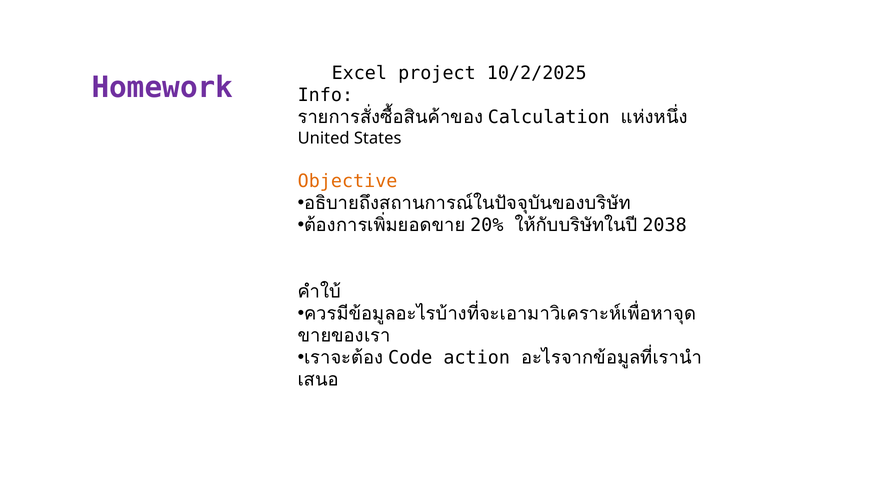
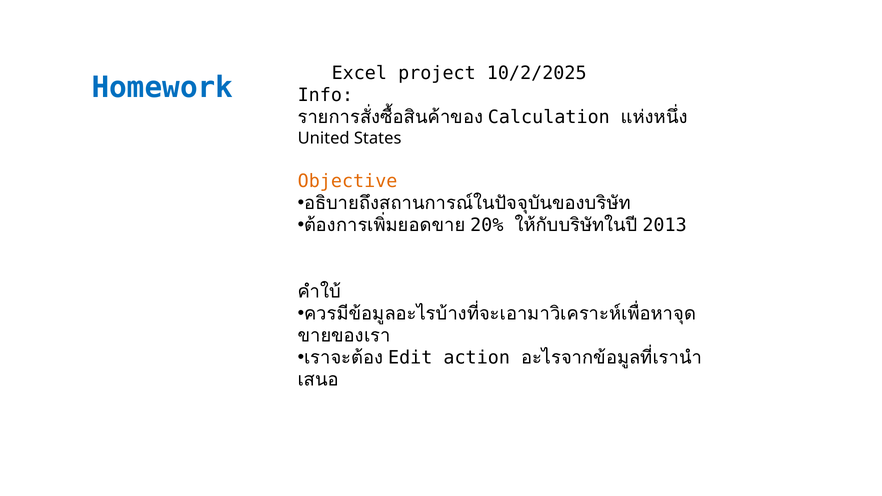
Homework colour: purple -> blue
2038: 2038 -> 2013
Code: Code -> Edit
